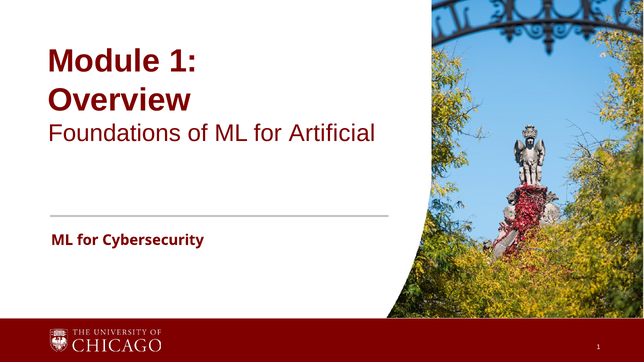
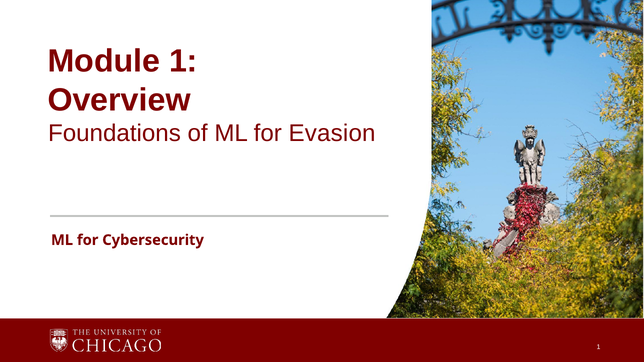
Artificial: Artificial -> Evasion
